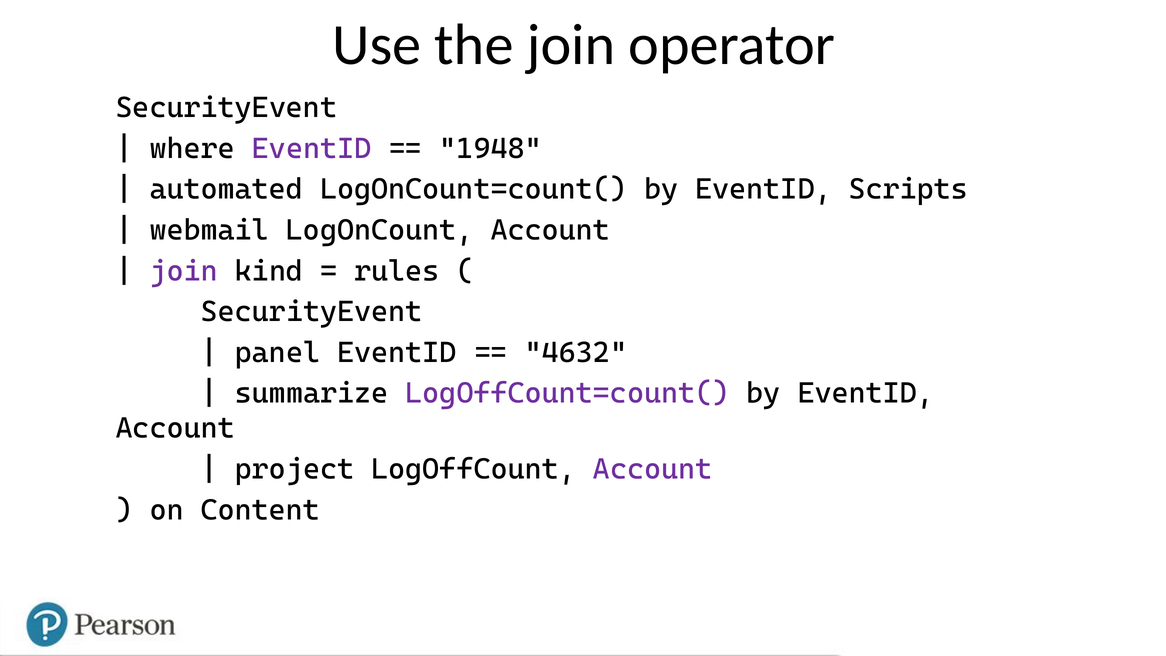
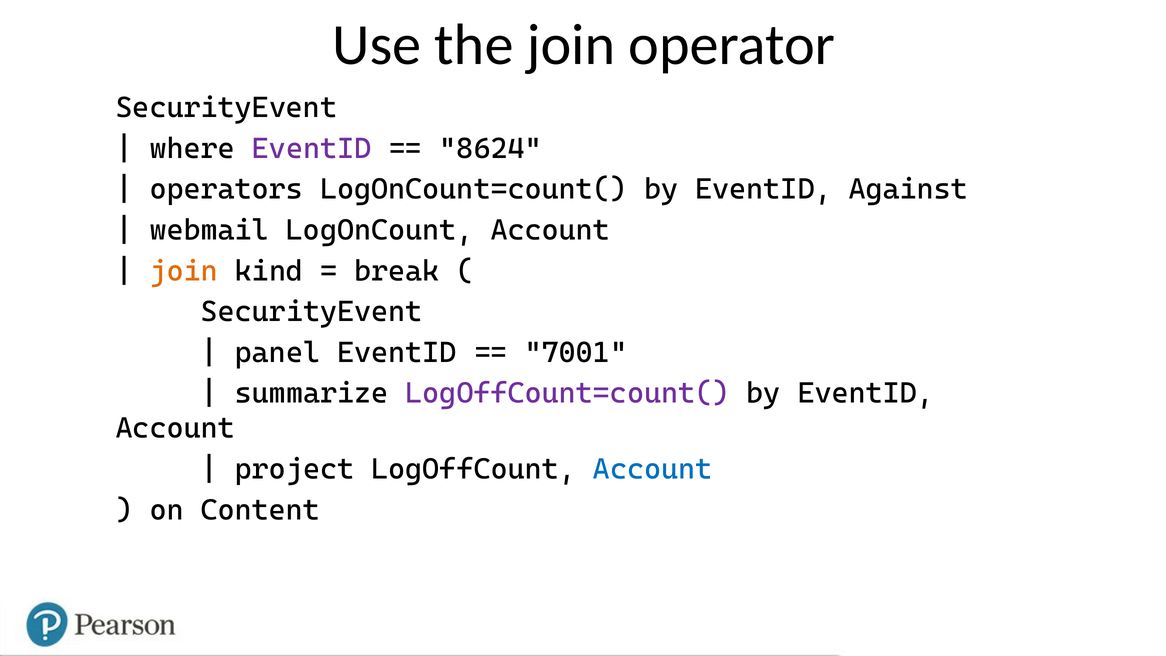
1948: 1948 -> 8624
automated: automated -> operators
Scripts: Scripts -> Against
join at (184, 271) colour: purple -> orange
rules: rules -> break
4632: 4632 -> 7001
Account at (653, 469) colour: purple -> blue
